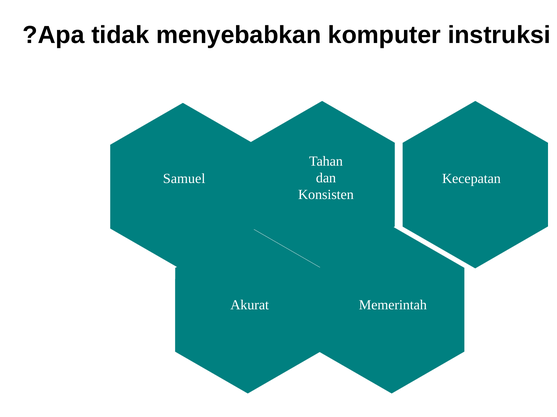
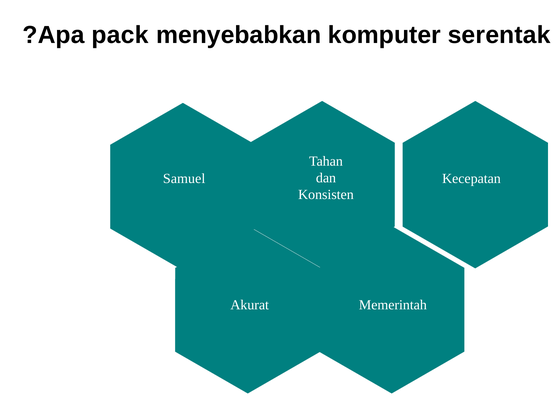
tidak: tidak -> pack
instruksi: instruksi -> serentak
